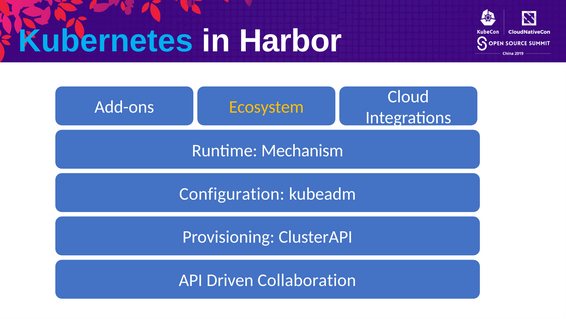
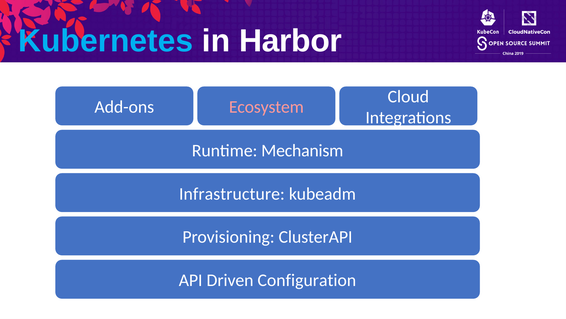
Ecosystem colour: yellow -> pink
Configuration: Configuration -> Infrastructure
Collaboration: Collaboration -> Configuration
